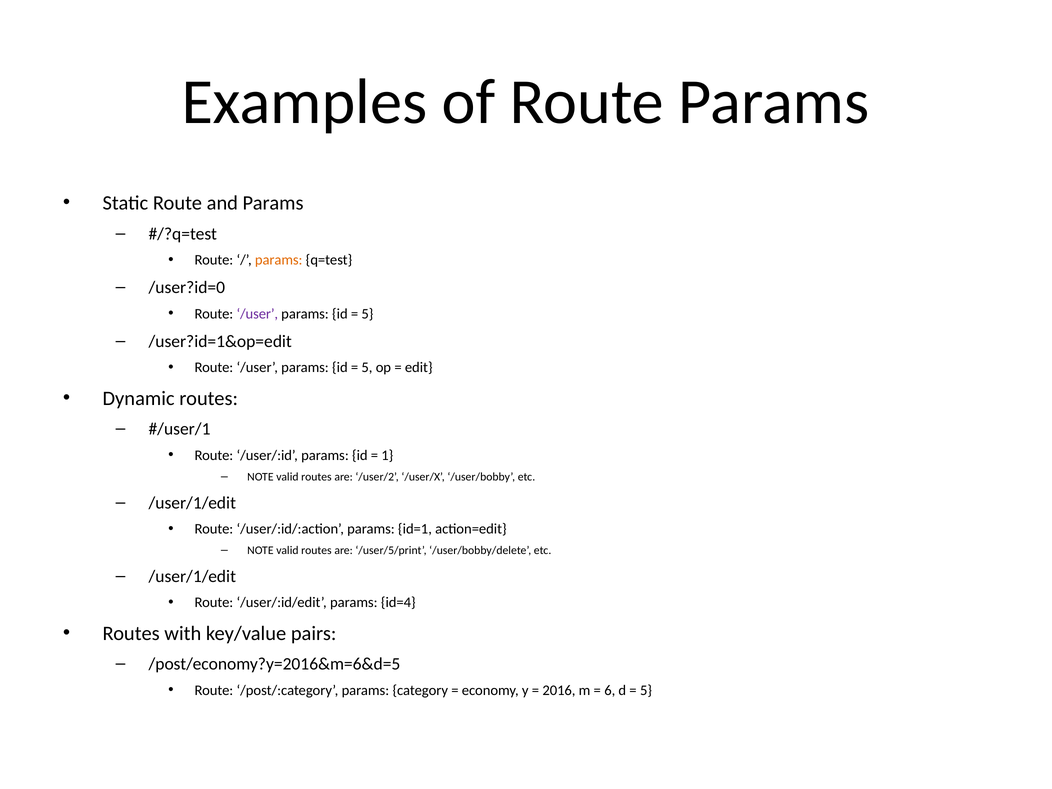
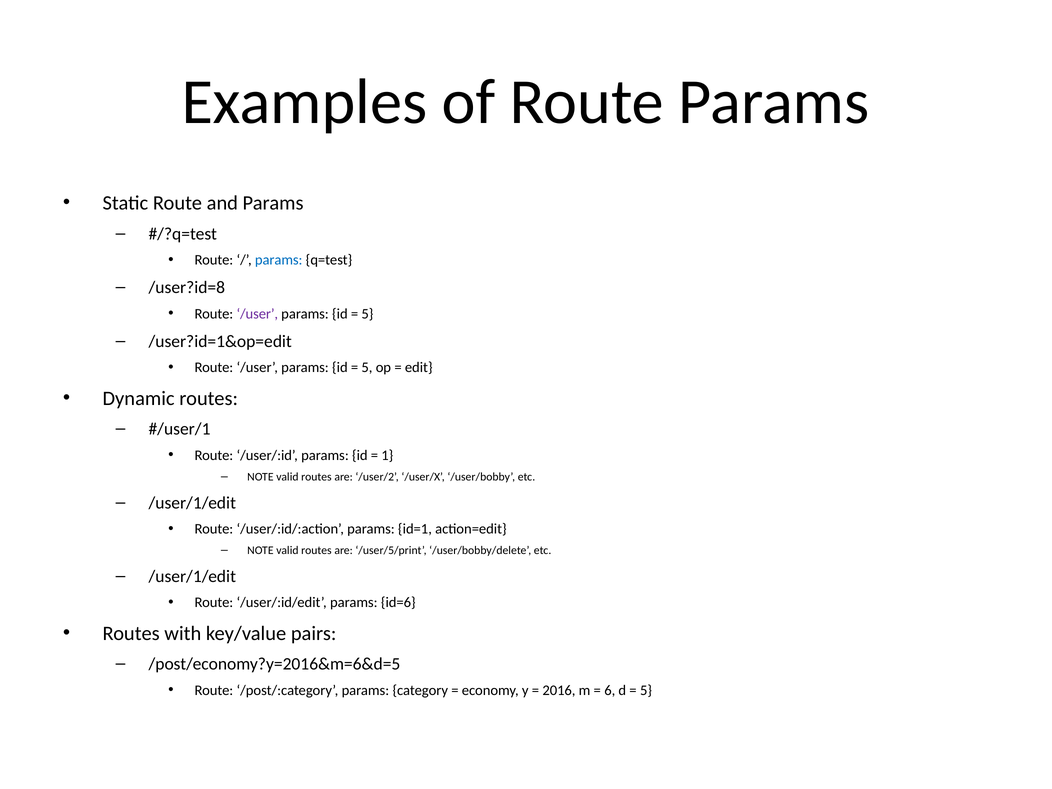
params at (279, 260) colour: orange -> blue
/user?id=0: /user?id=0 -> /user?id=8
id=4: id=4 -> id=6
